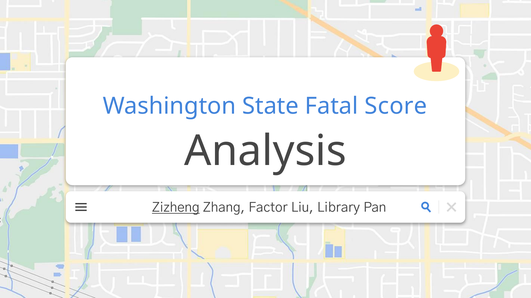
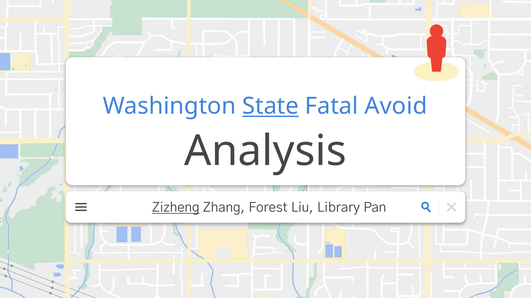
State underline: none -> present
Score: Score -> Avoid
Factor: Factor -> Forest
